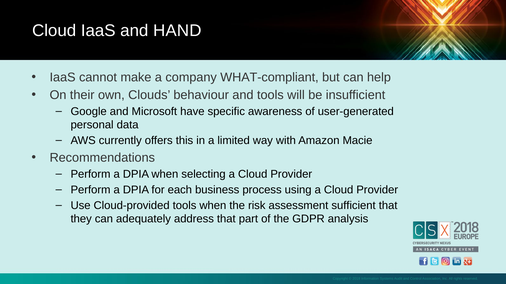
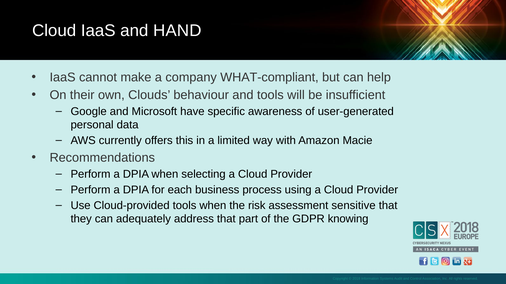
sufficient: sufficient -> sensitive
analysis: analysis -> knowing
